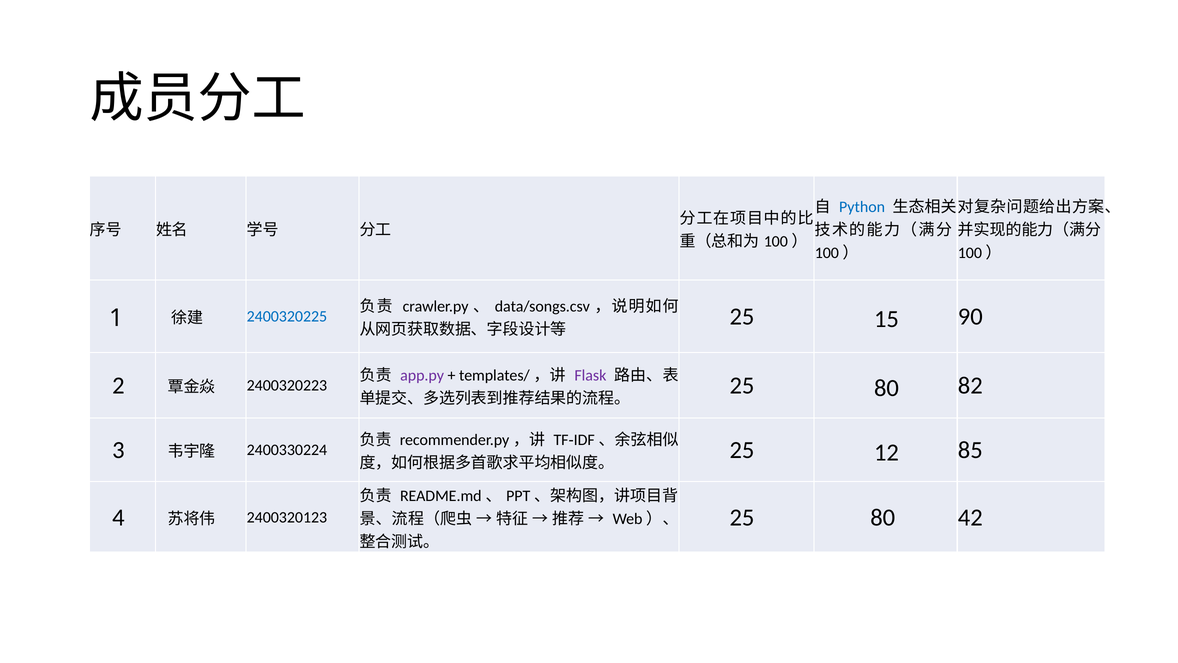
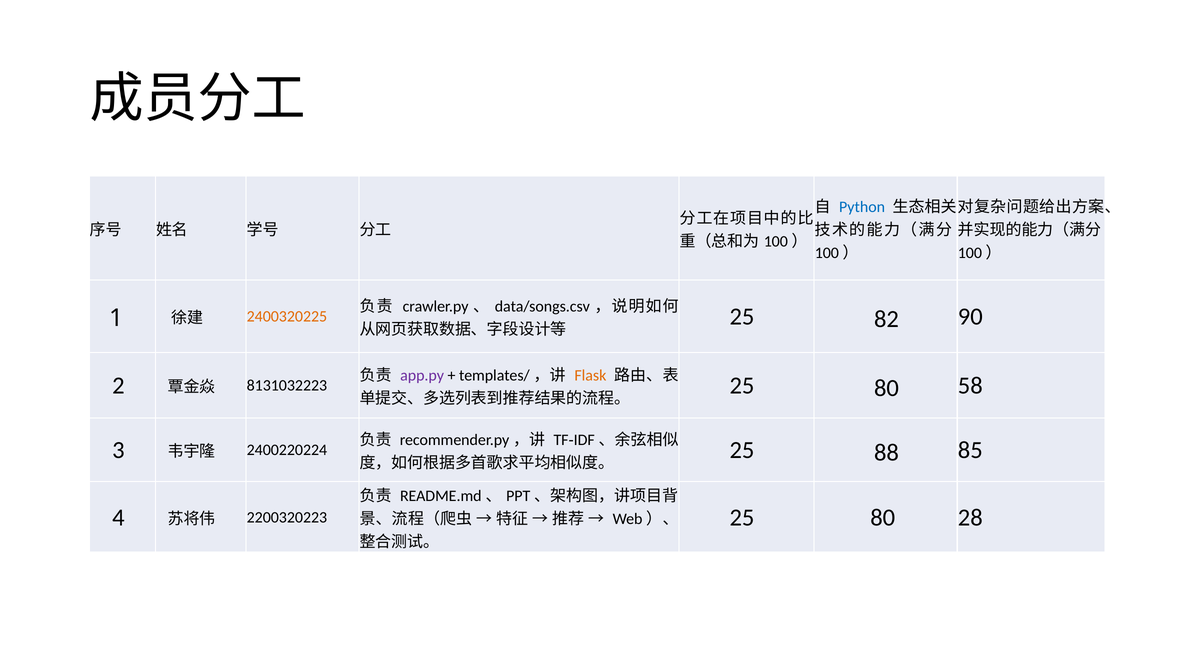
15: 15 -> 82
2400320225 colour: blue -> orange
Flask colour: purple -> orange
2400320223: 2400320223 -> 8131032223
82: 82 -> 58
2400330224: 2400330224 -> 2400220224
12: 12 -> 88
2400320123: 2400320123 -> 2200320223
42: 42 -> 28
